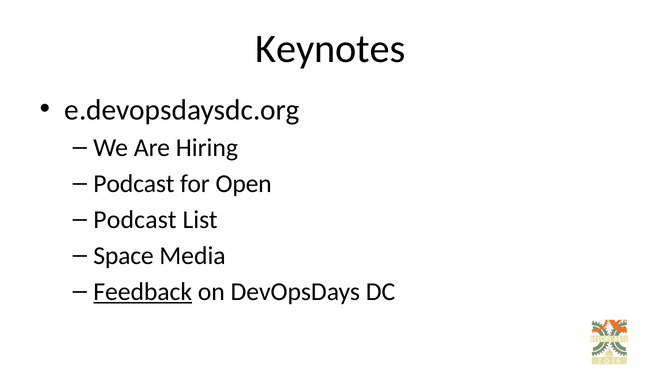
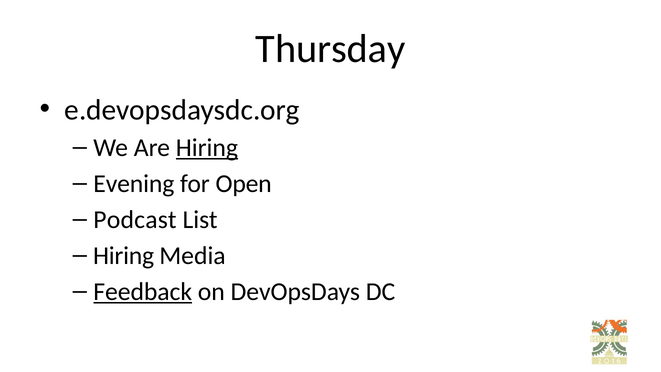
Keynotes: Keynotes -> Thursday
Hiring at (207, 148) underline: none -> present
Podcast at (134, 184): Podcast -> Evening
Space at (124, 256): Space -> Hiring
